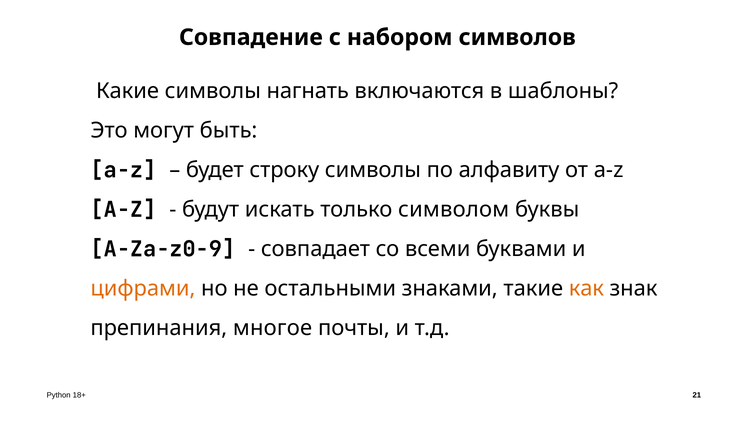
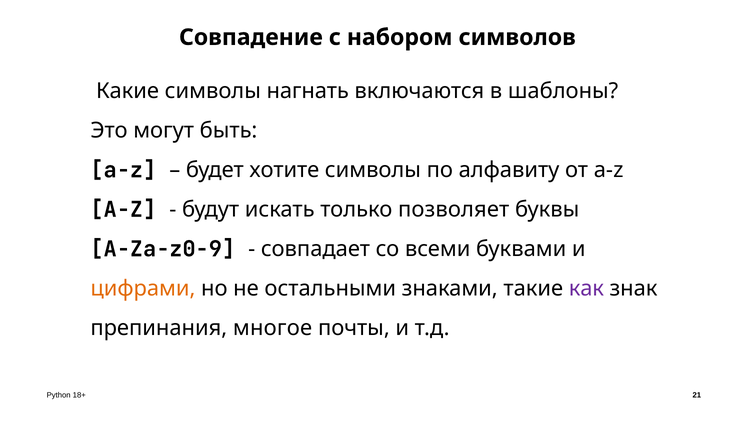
строку: строку -> хотите
символом: символом -> позволяет
как colour: orange -> purple
